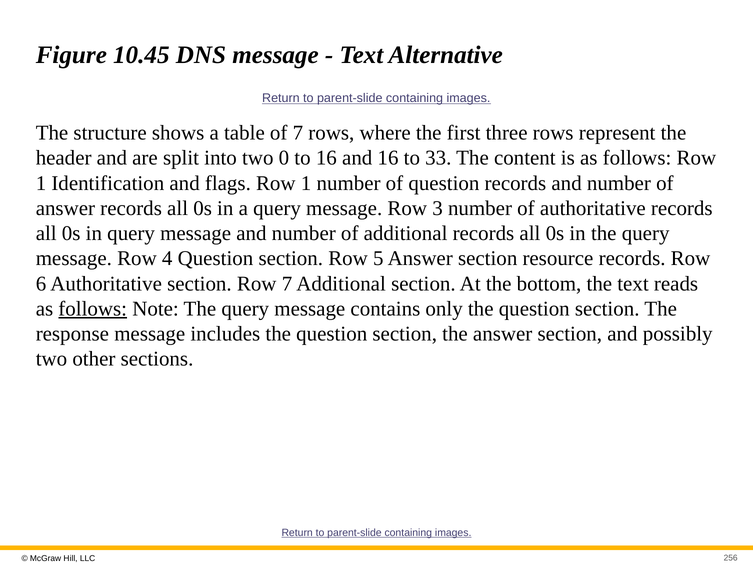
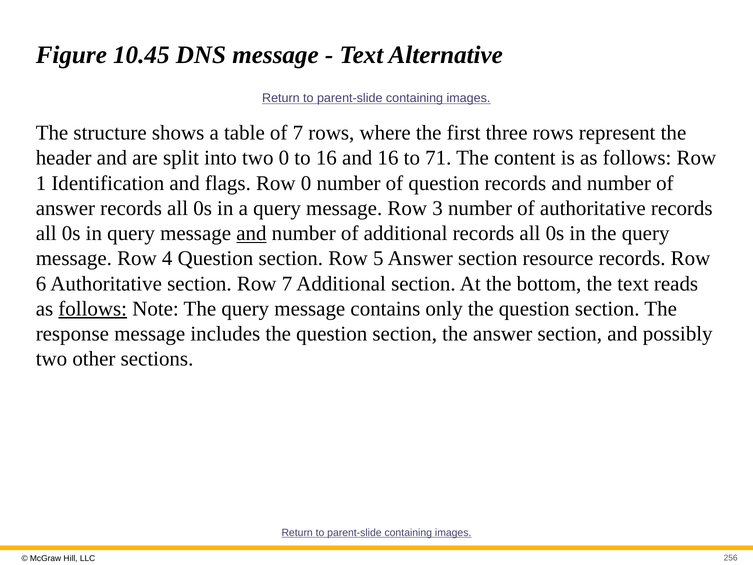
33: 33 -> 71
flags Row 1: 1 -> 0
and at (251, 233) underline: none -> present
